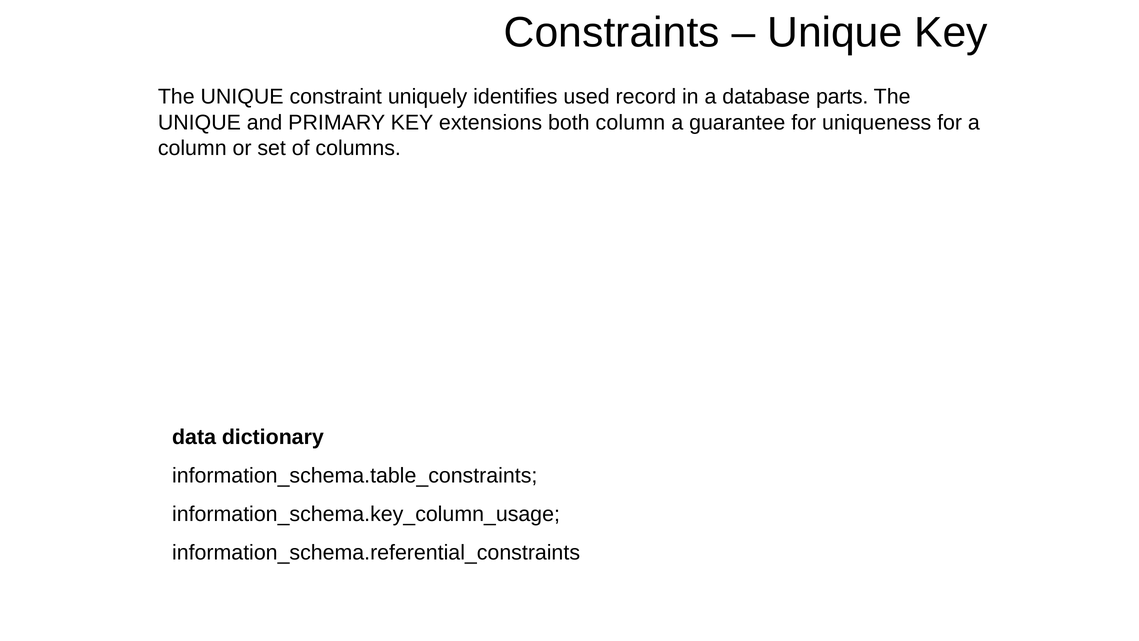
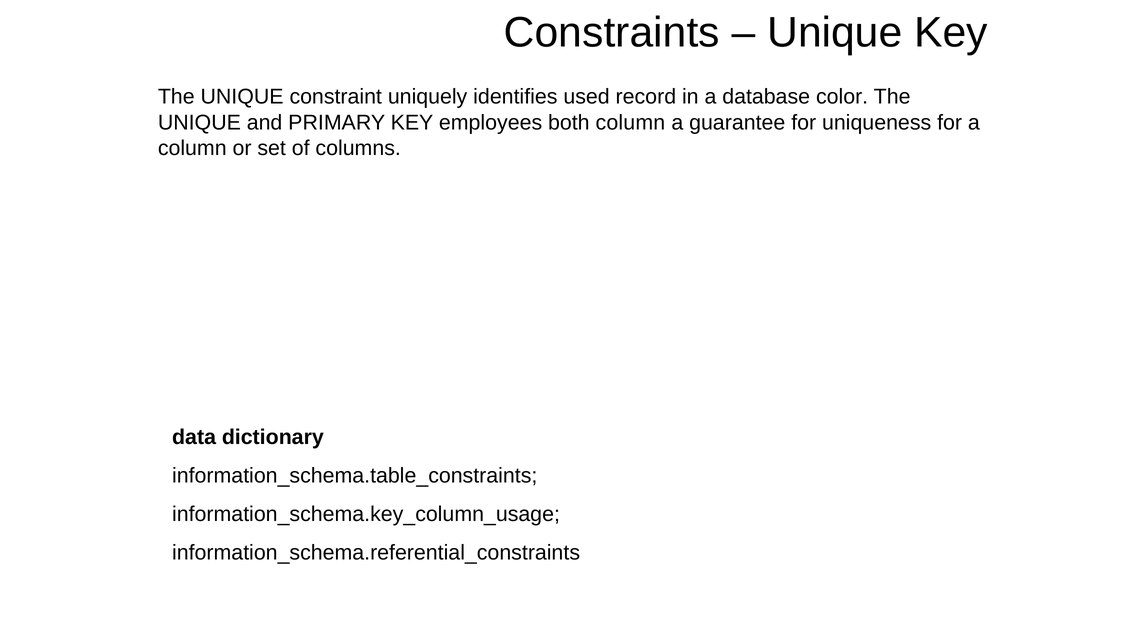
parts: parts -> color
extensions: extensions -> employees
